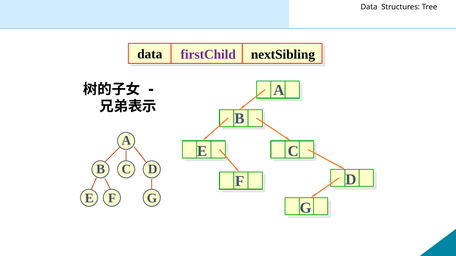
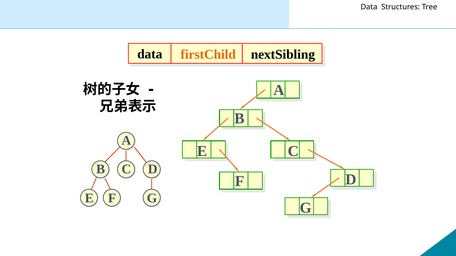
firstChild colour: purple -> orange
